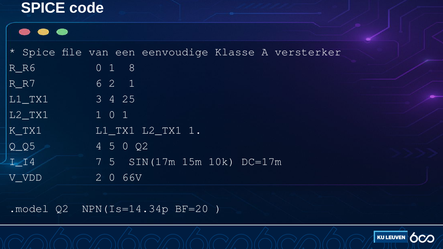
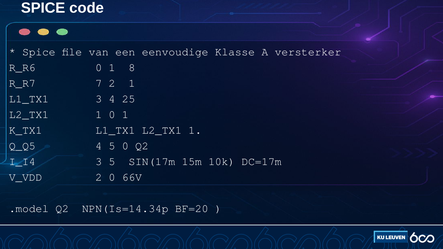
6: 6 -> 7
I_I4 7: 7 -> 3
